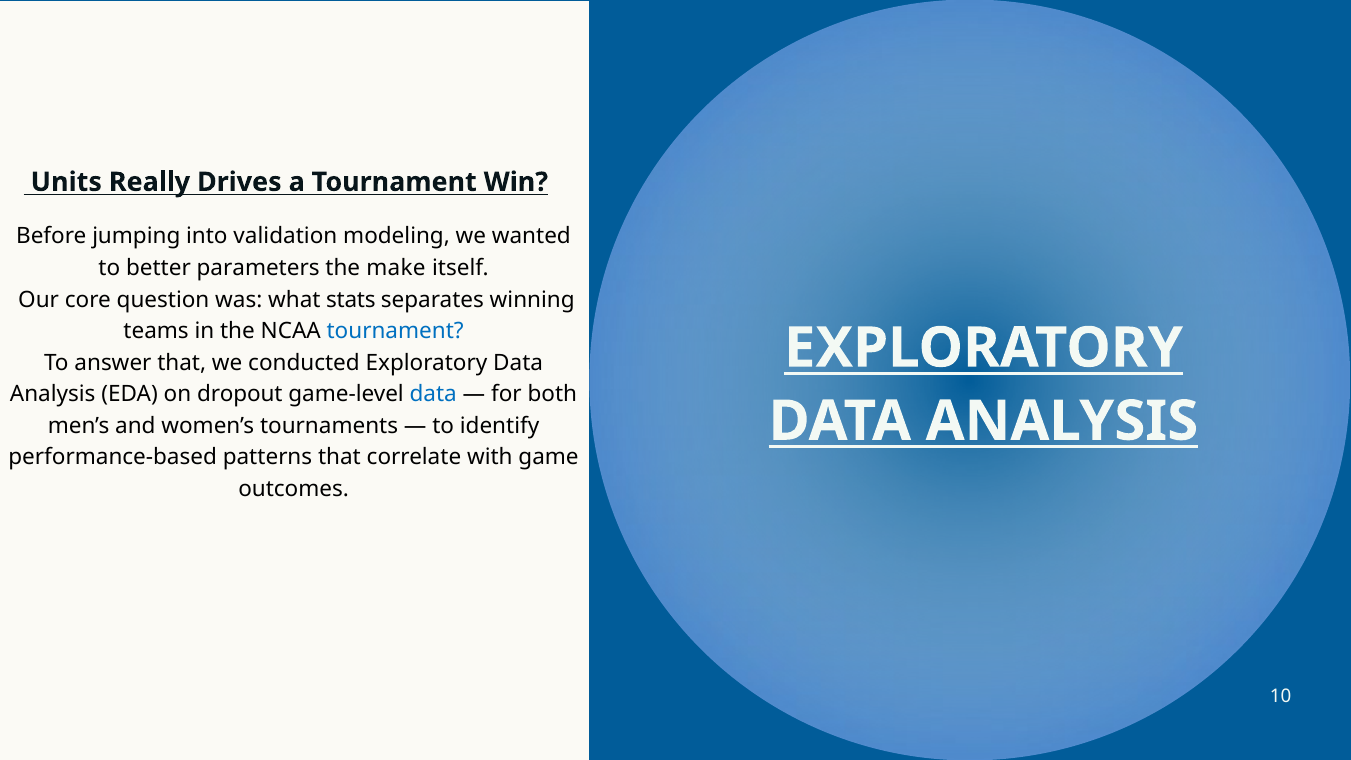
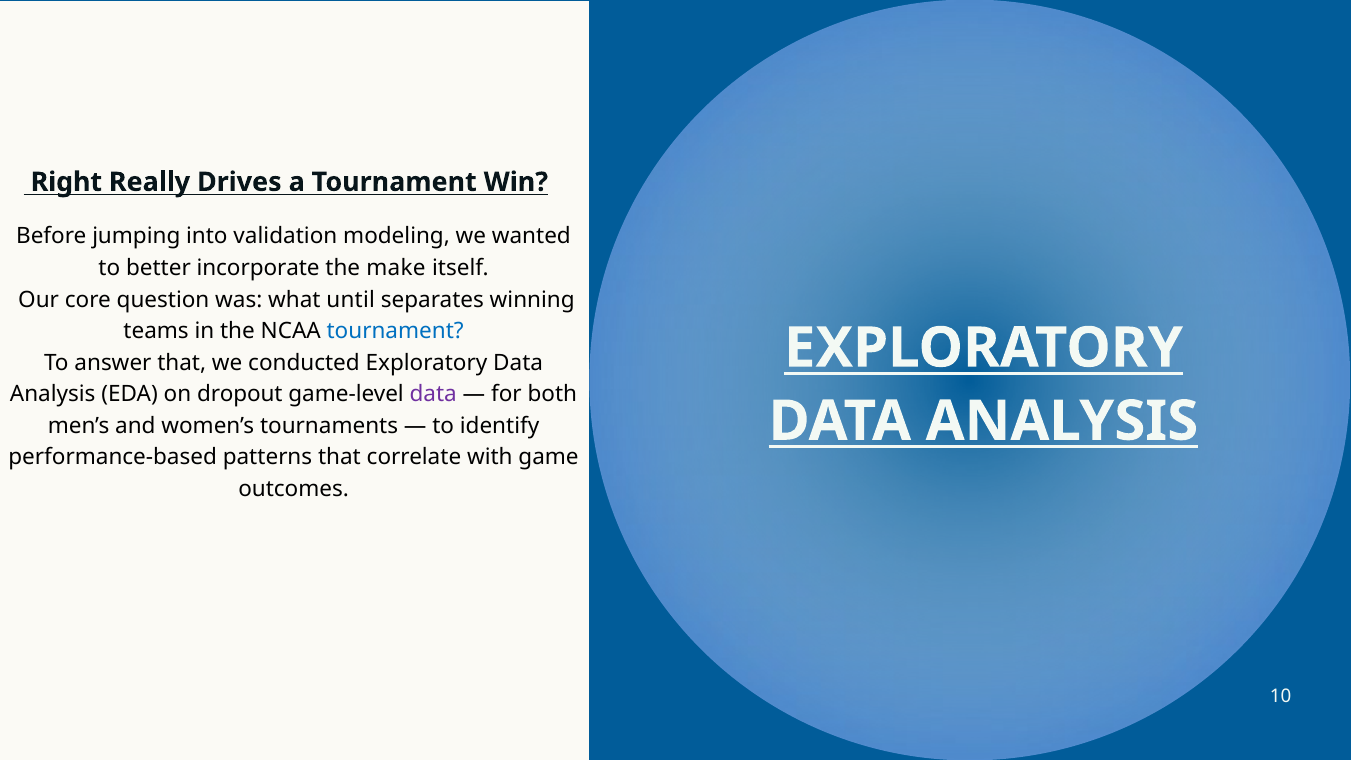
Units: Units -> Right
parameters: parameters -> incorporate
stats: stats -> until
data at (433, 394) colour: blue -> purple
